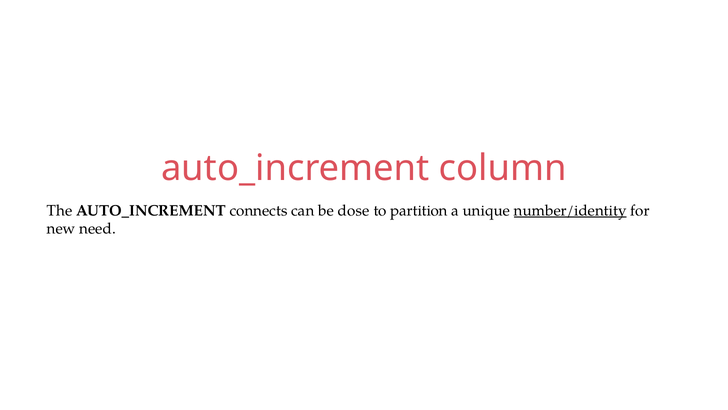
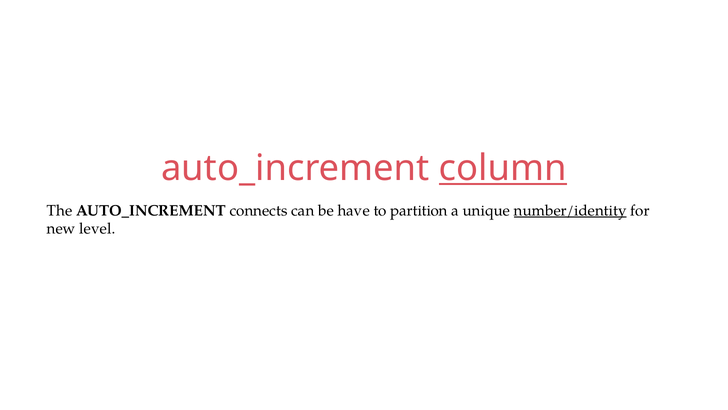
column underline: none -> present
dose: dose -> have
need: need -> level
